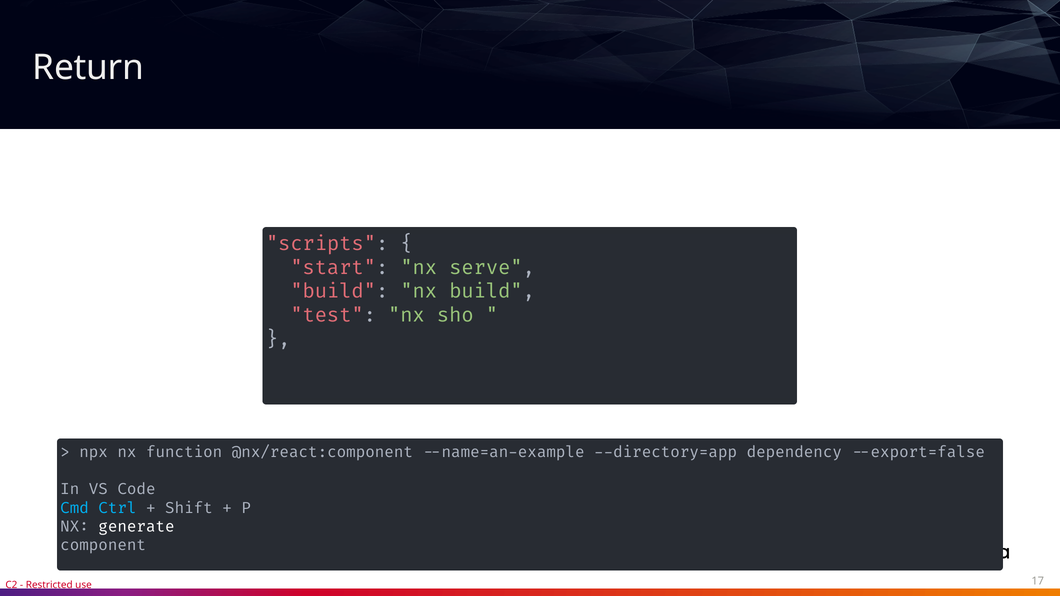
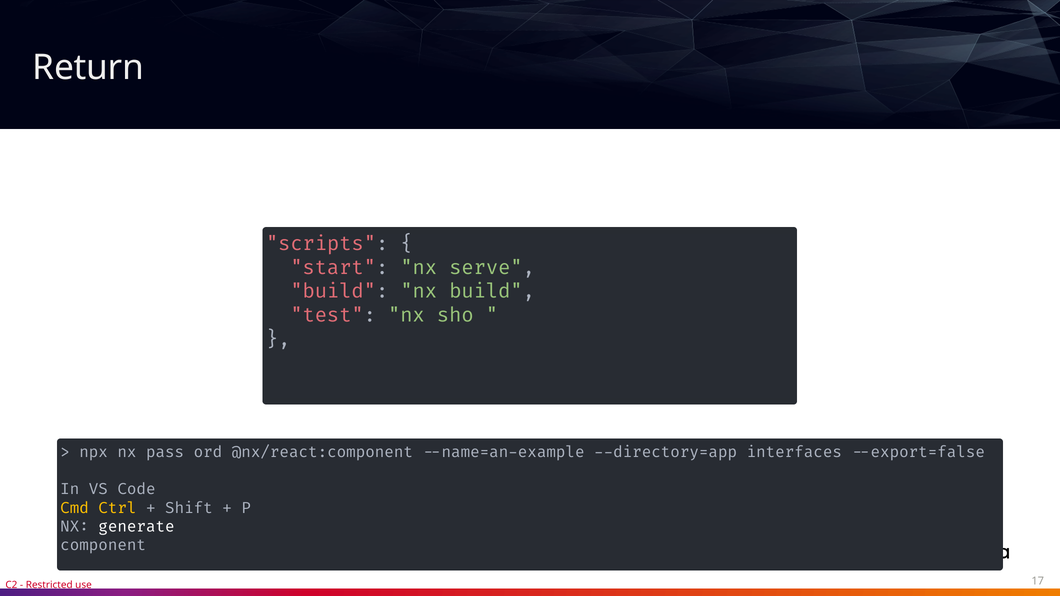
function: function -> password
--directory=app/dependency: --directory=app/dependency -> --directory=app/interfaces
Cmd/Ctrl colour: light blue -> yellow
